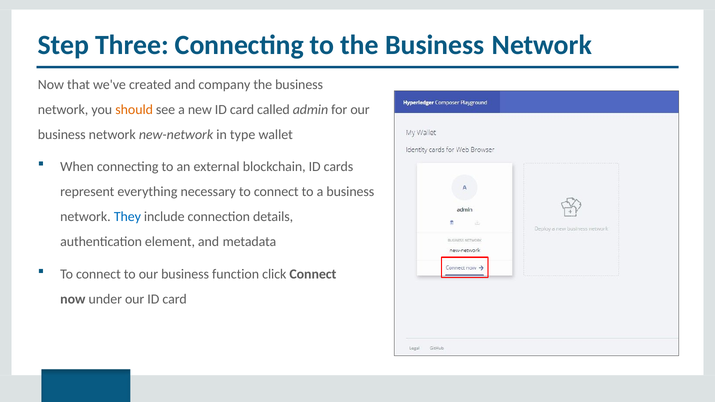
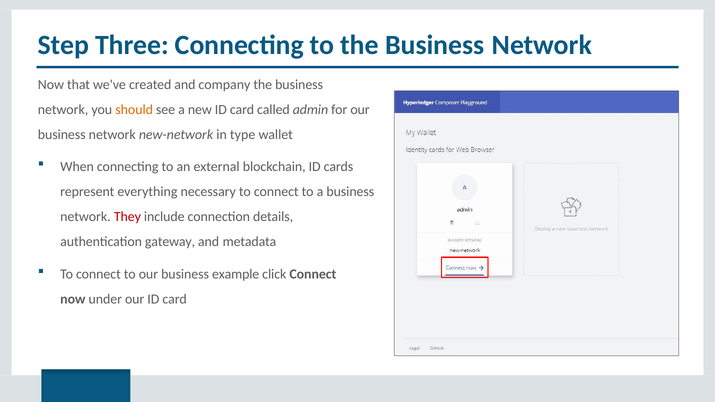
They colour: blue -> red
element: element -> gateway
function: function -> example
